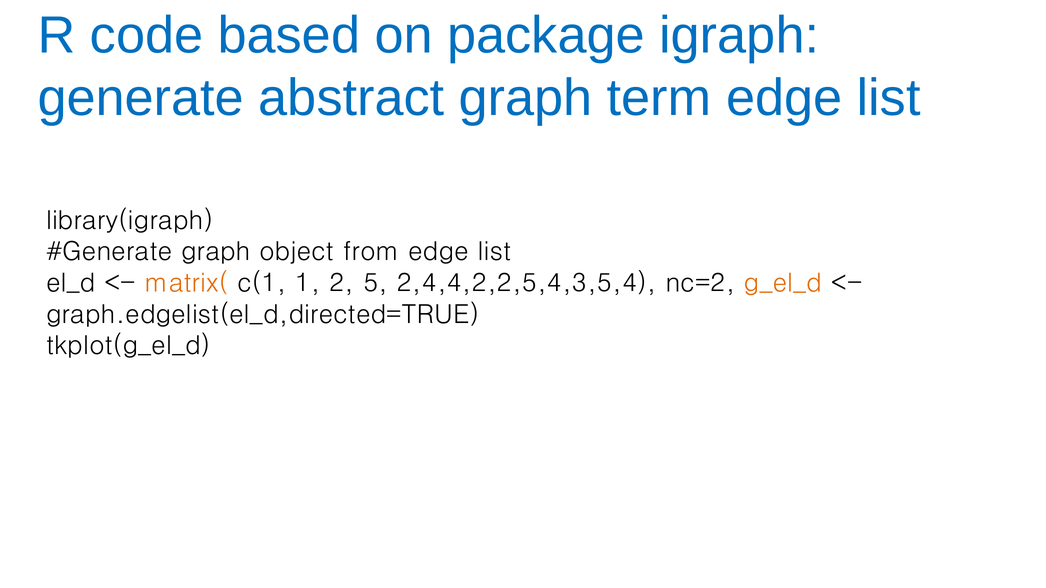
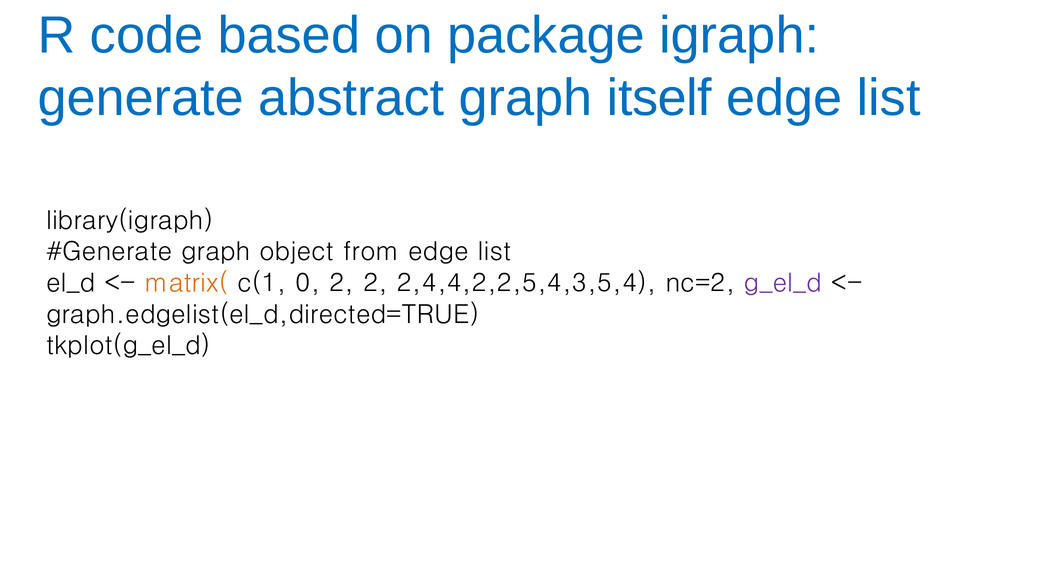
term: term -> itself
1: 1 -> 0
2 5: 5 -> 2
g_el_d colour: orange -> purple
